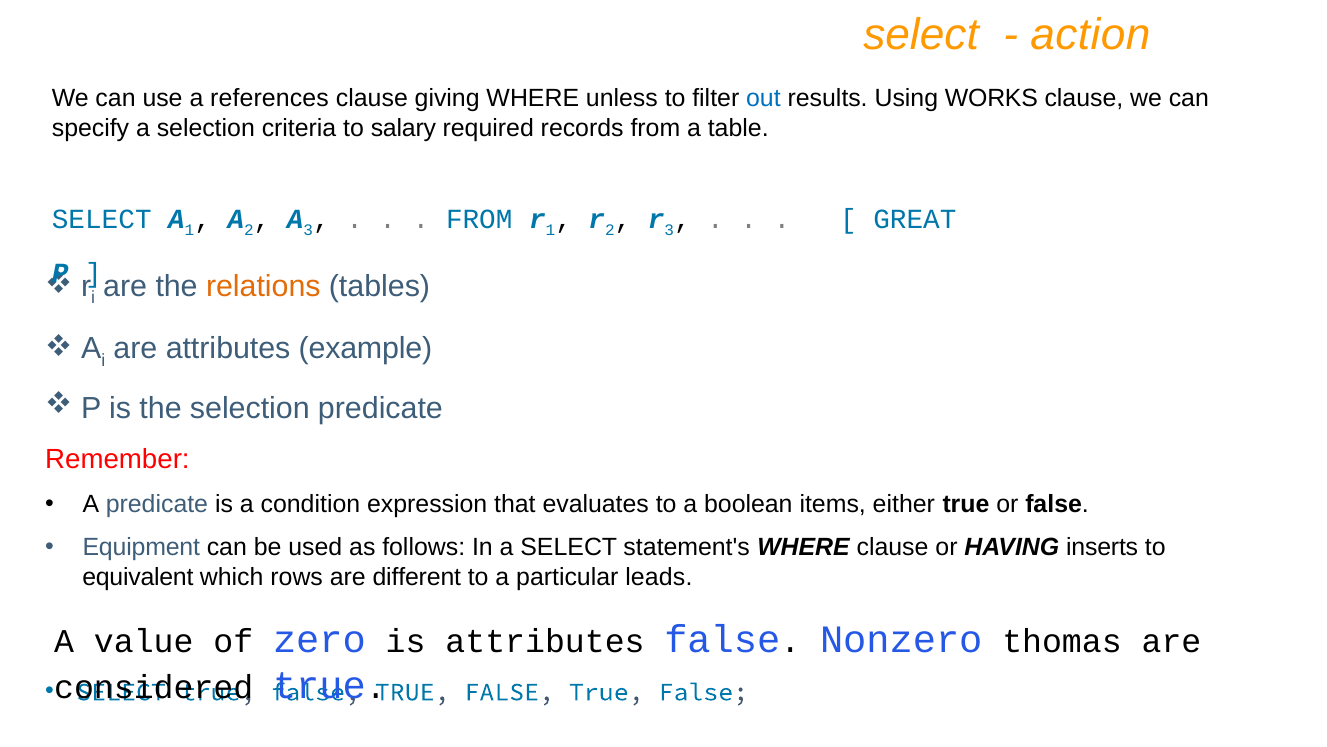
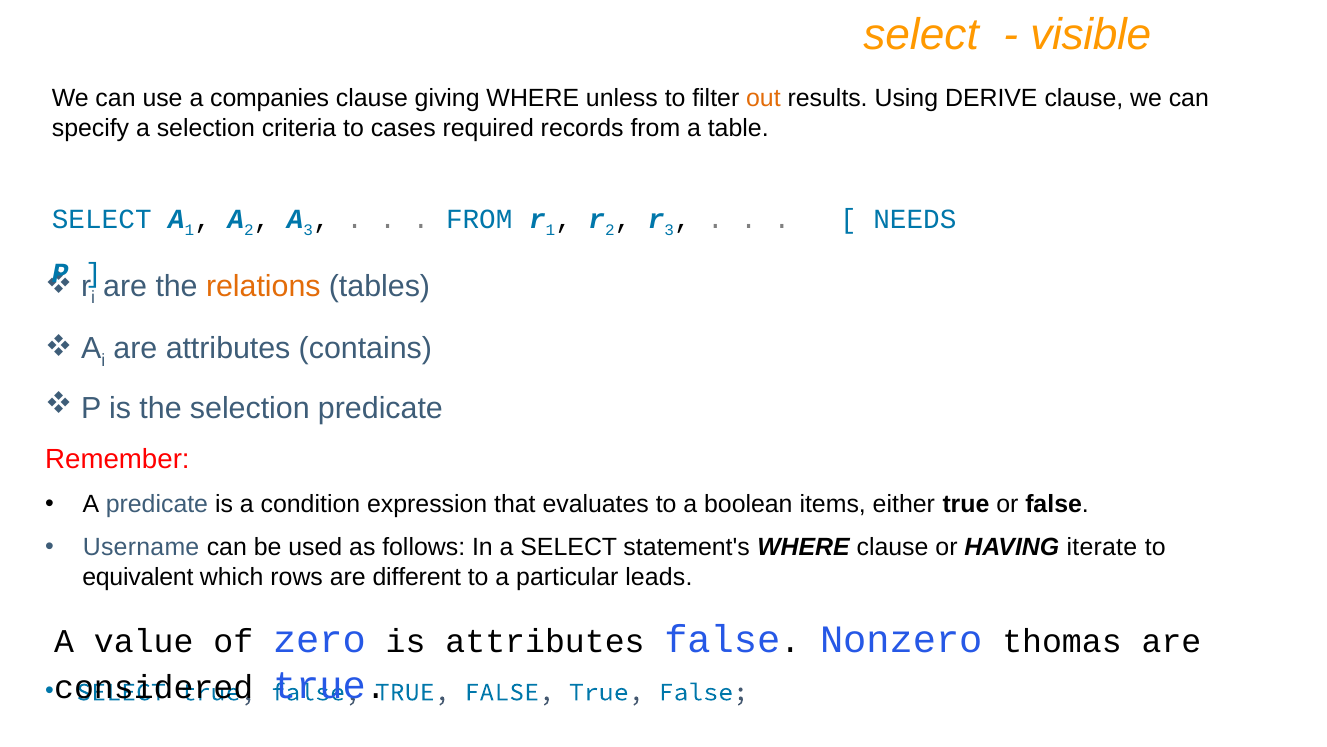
action: action -> visible
references: references -> companies
out colour: blue -> orange
WORKS: WORKS -> DERIVE
salary: salary -> cases
GREAT: GREAT -> NEEDS
example: example -> contains
Equipment: Equipment -> Username
inserts: inserts -> iterate
